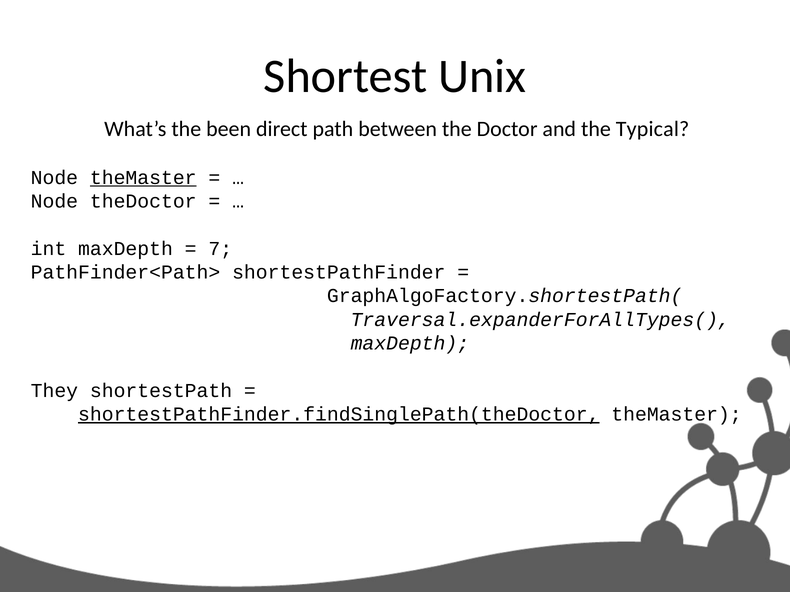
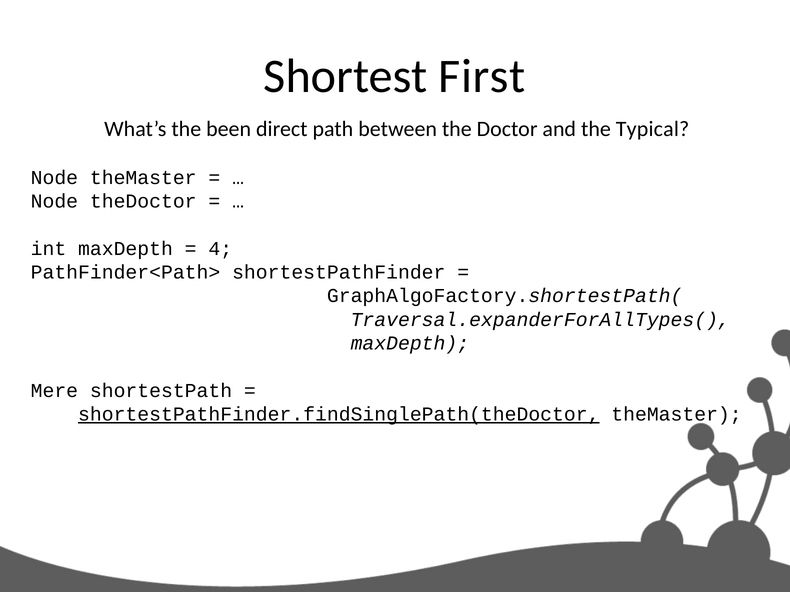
Unix: Unix -> First
theMaster at (143, 178) underline: present -> none
7: 7 -> 4
They: They -> Mere
